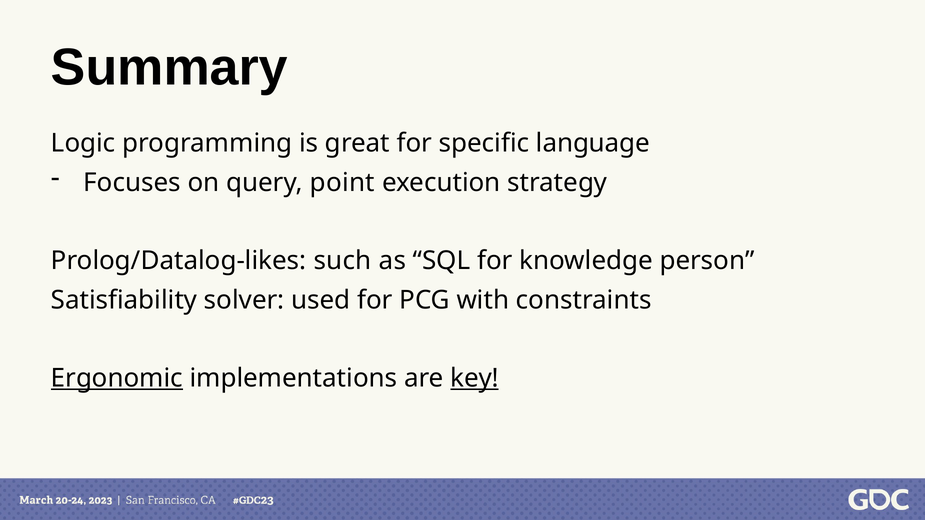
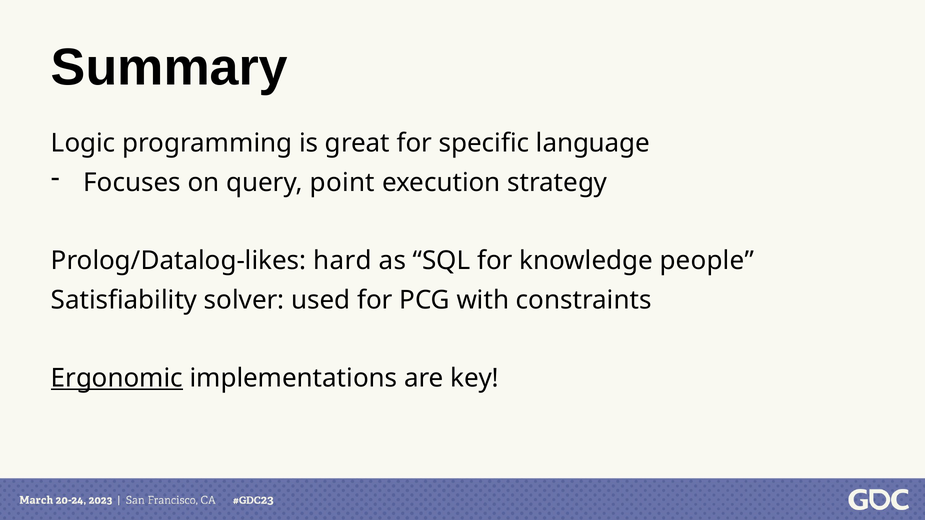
such: such -> hard
person: person -> people
key underline: present -> none
